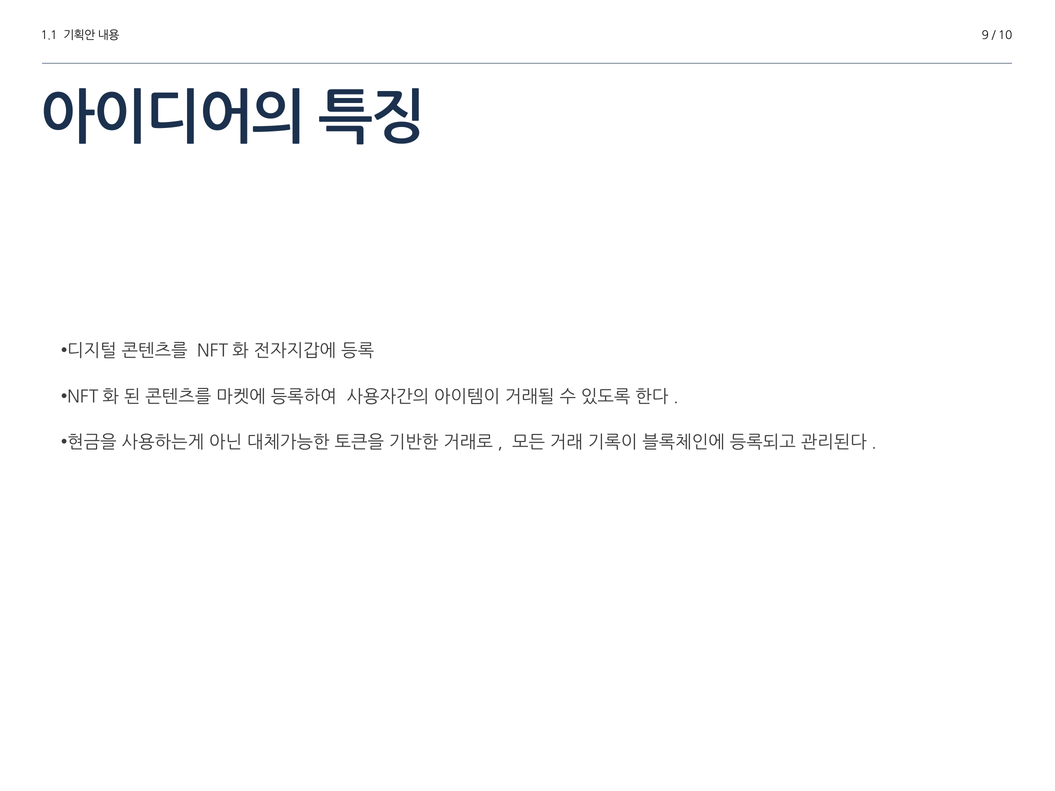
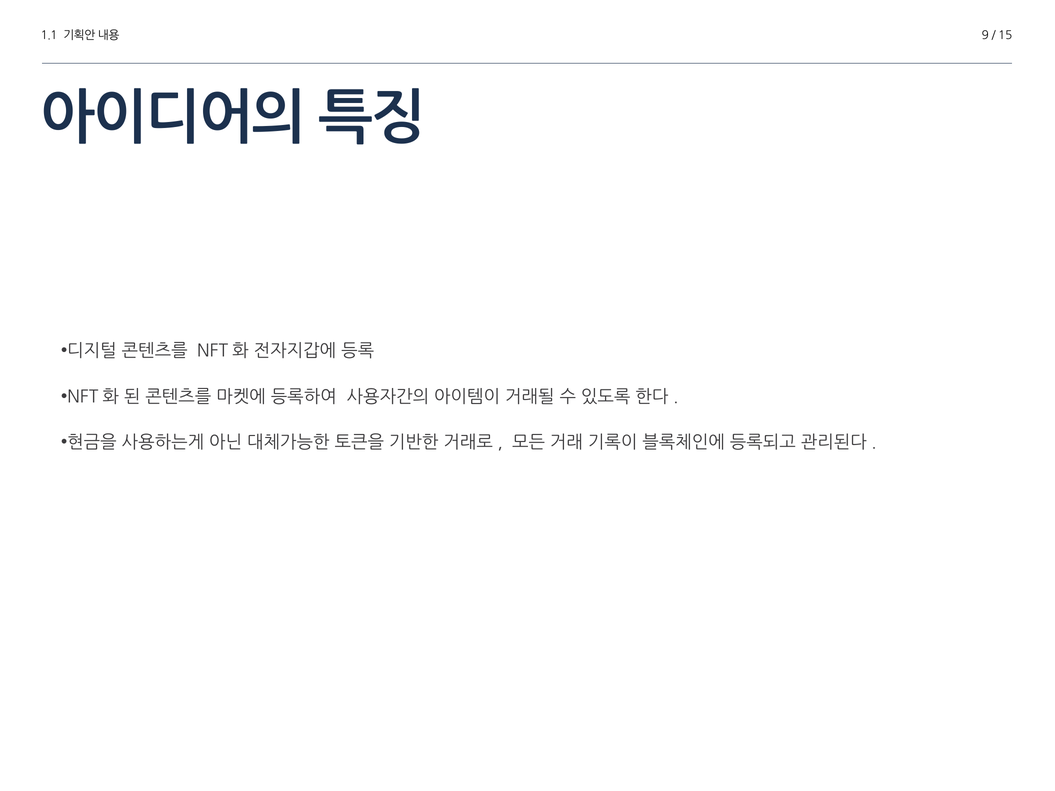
10: 10 -> 15
